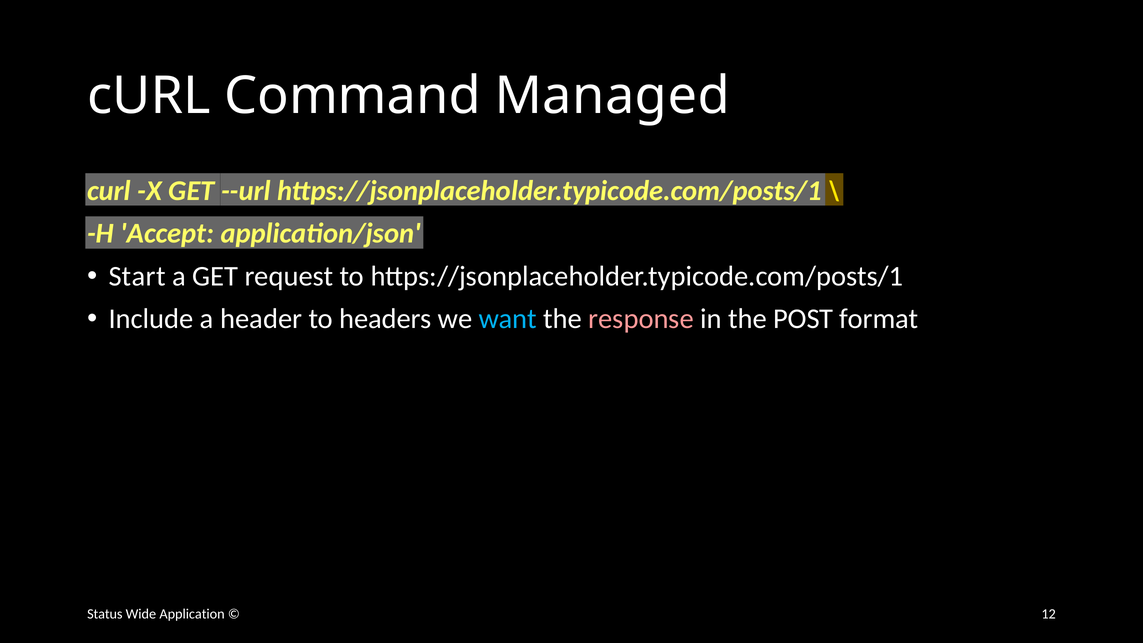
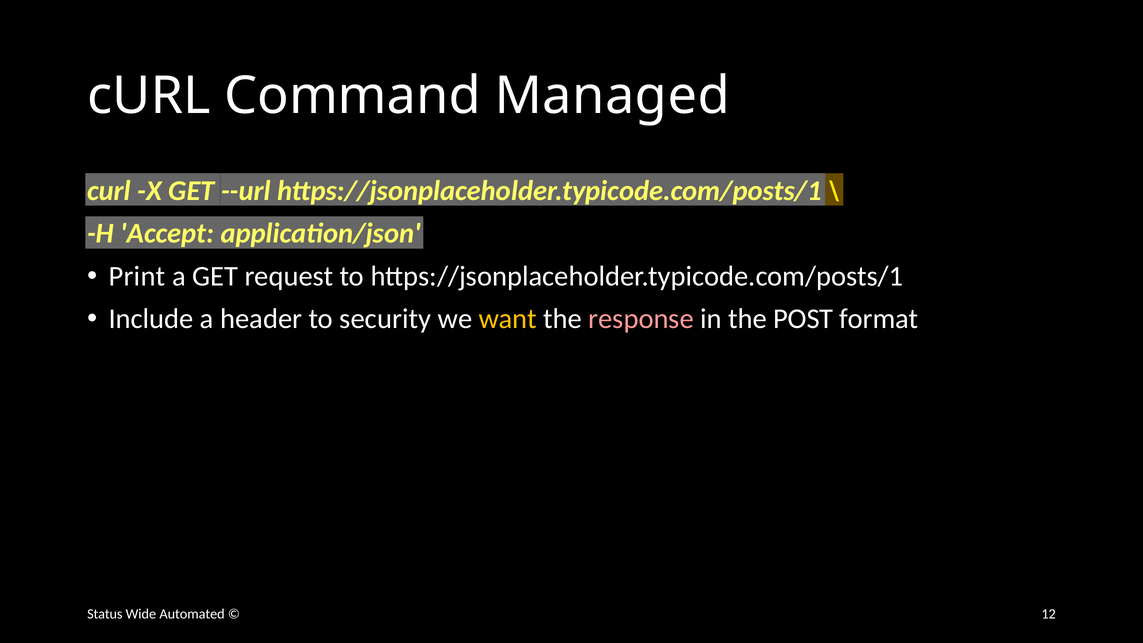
Start: Start -> Print
headers: headers -> security
want colour: light blue -> yellow
Application: Application -> Automated
